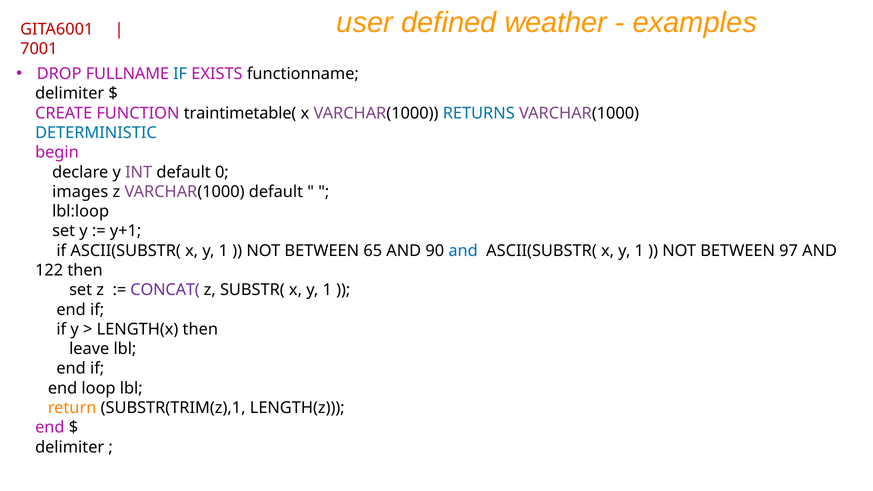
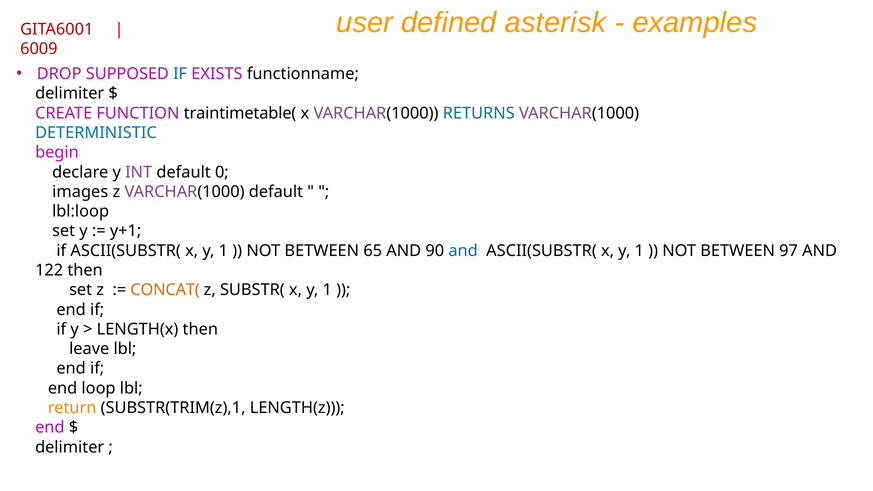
weather: weather -> asterisk
7001: 7001 -> 6009
FULLNAME: FULLNAME -> SUPPOSED
CONCAT( colour: purple -> orange
